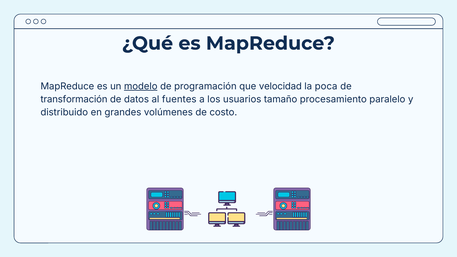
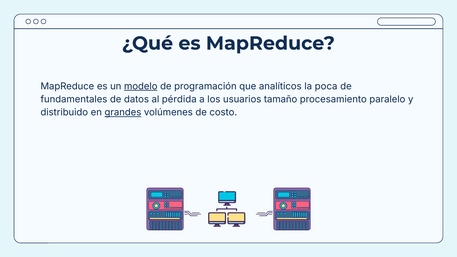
velocidad: velocidad -> analíticos
transformación: transformación -> fundamentales
fuentes: fuentes -> pérdida
grandes underline: none -> present
